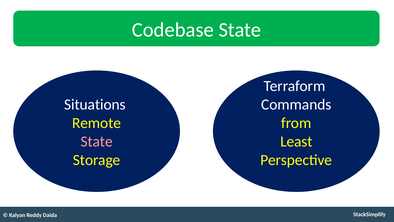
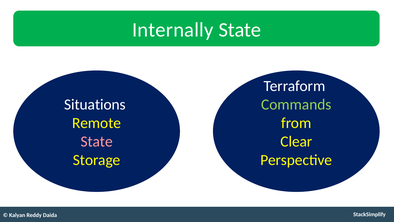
Codebase: Codebase -> Internally
Commands colour: white -> light green
Least: Least -> Clear
